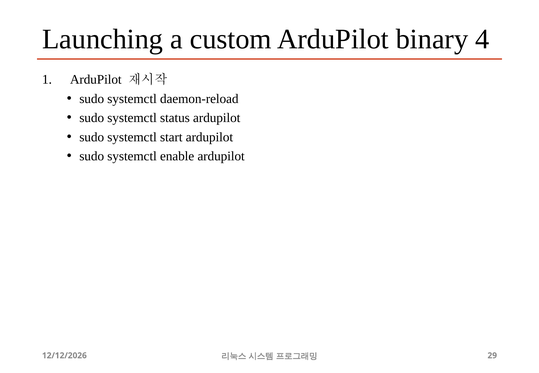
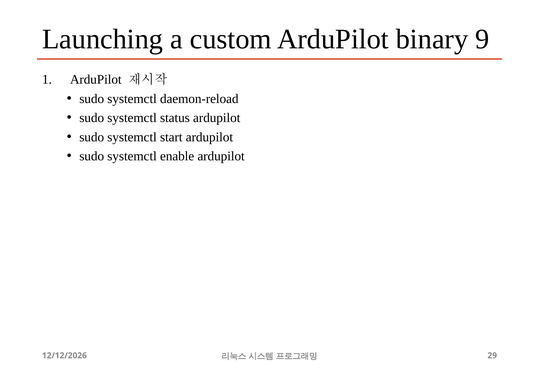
4: 4 -> 9
